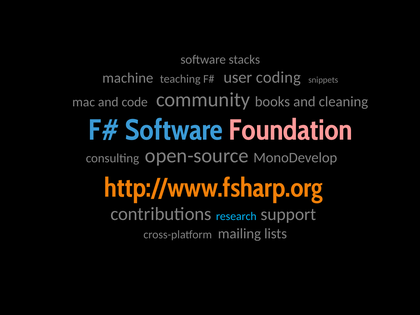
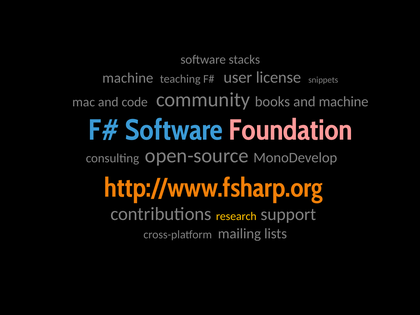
coding: coding -> license
and cleaning: cleaning -> machine
research colour: light blue -> yellow
